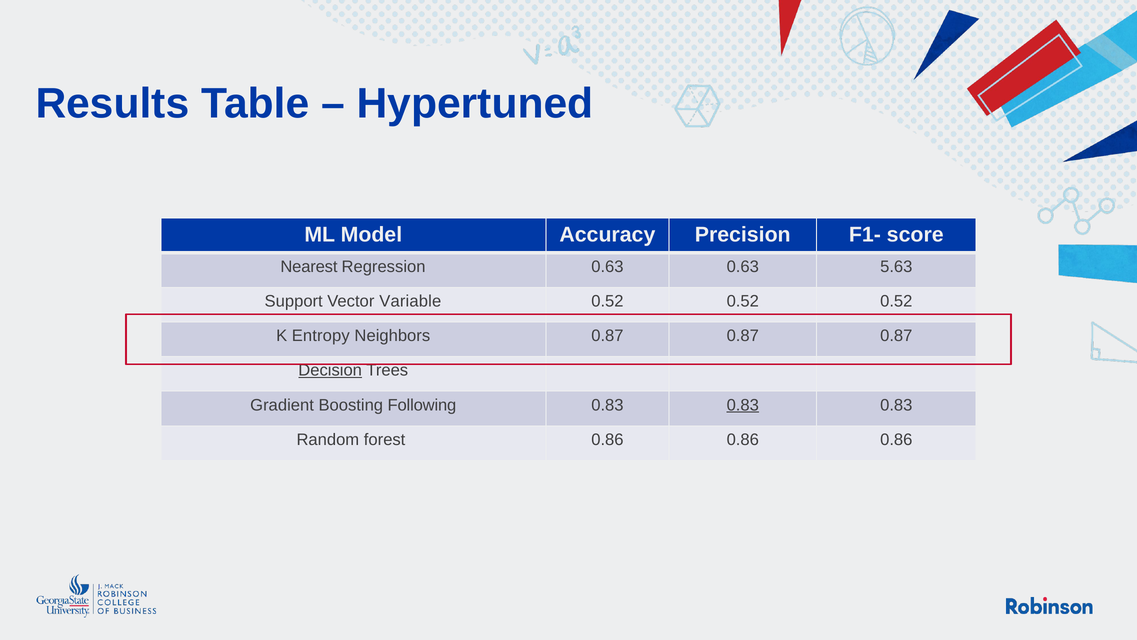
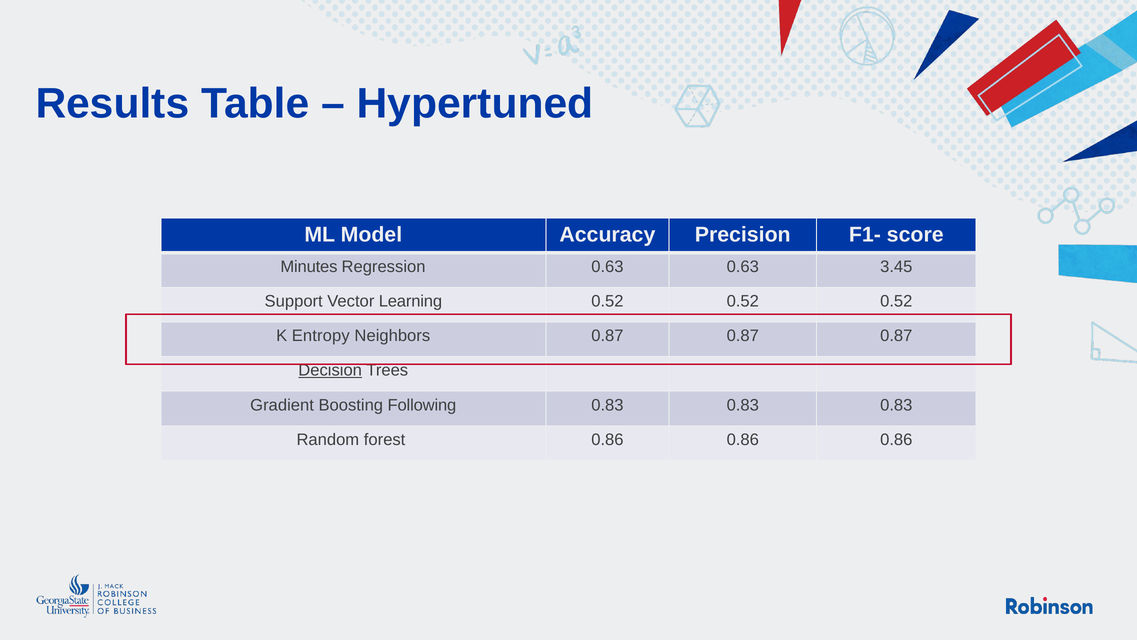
Nearest: Nearest -> Minutes
5.63: 5.63 -> 3.45
Variable: Variable -> Learning
0.83 at (743, 405) underline: present -> none
